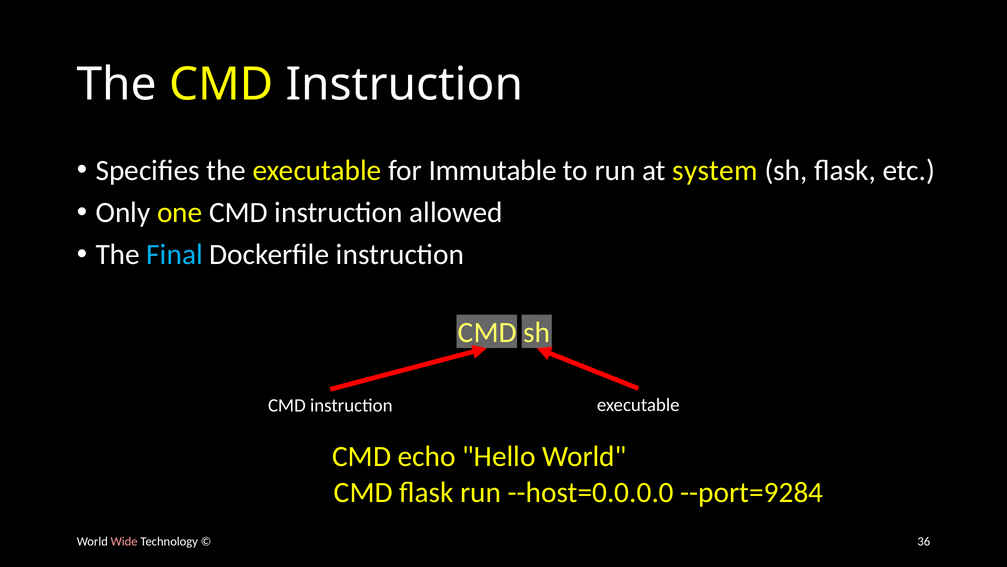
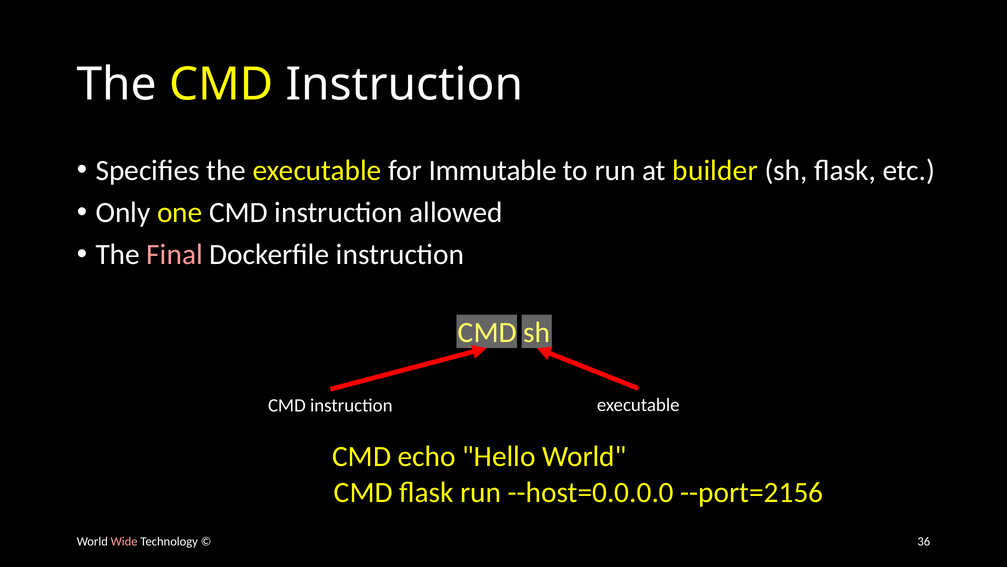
system: system -> builder
Final colour: light blue -> pink
--port=9284: --port=9284 -> --port=2156
